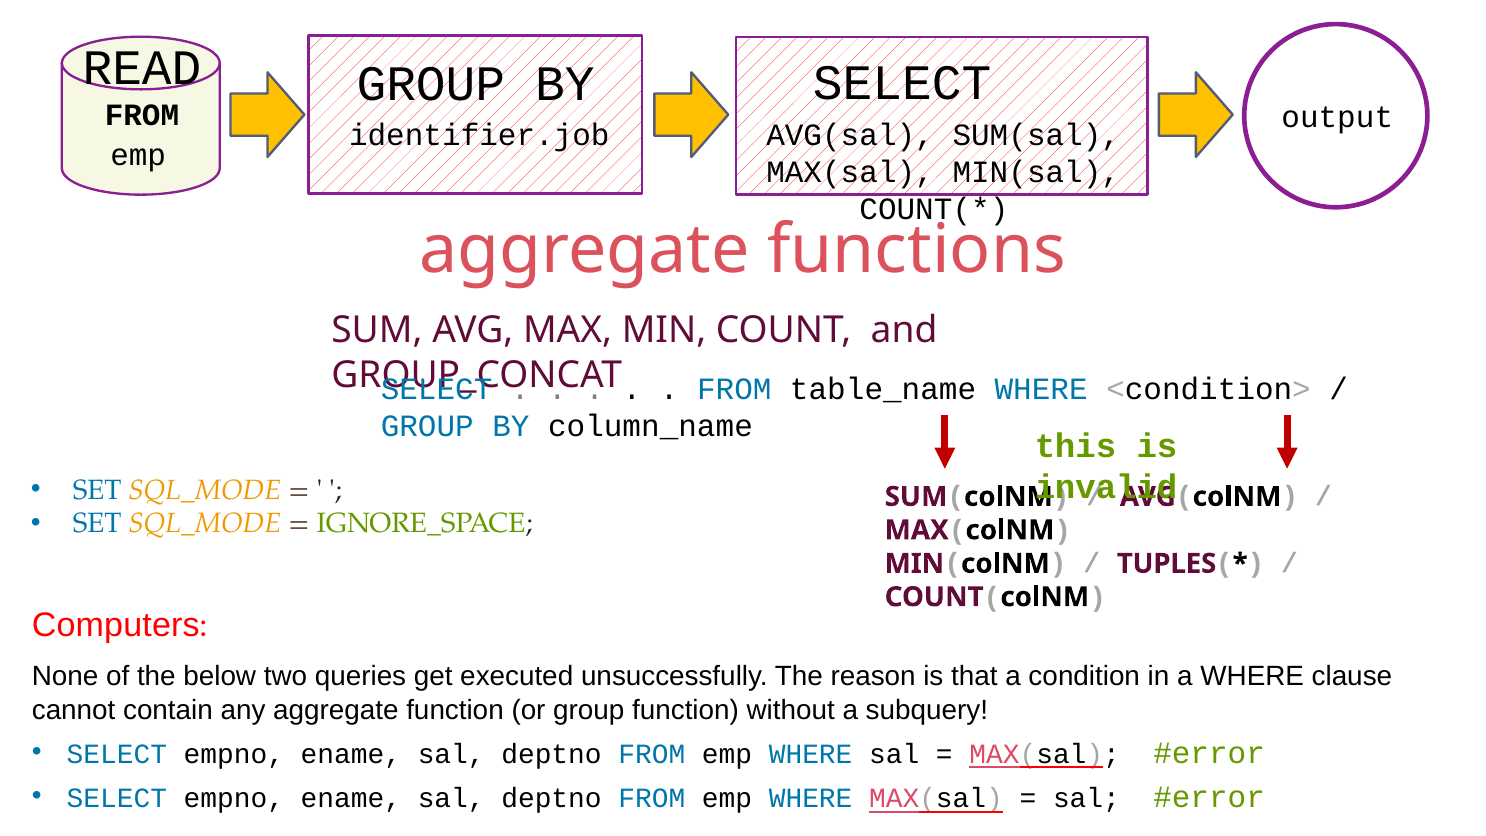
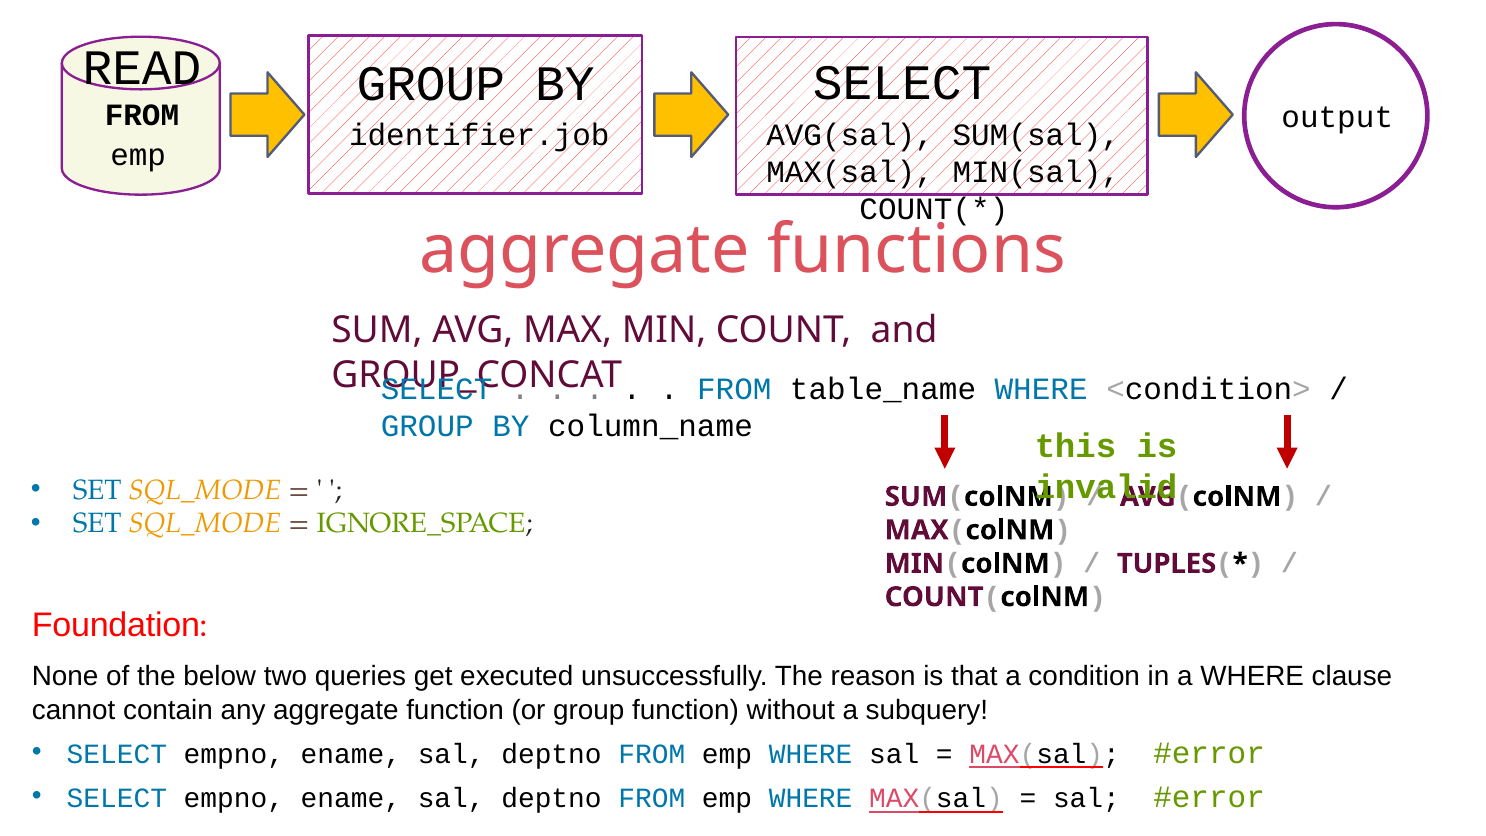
Computers: Computers -> Foundation
